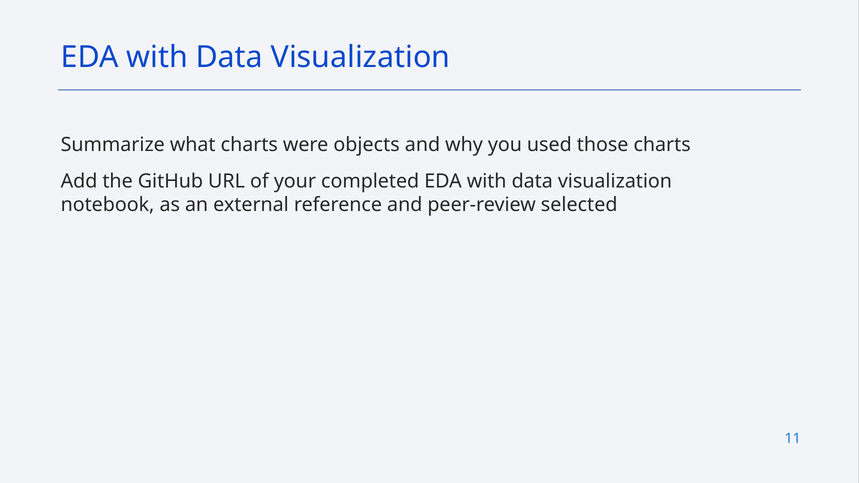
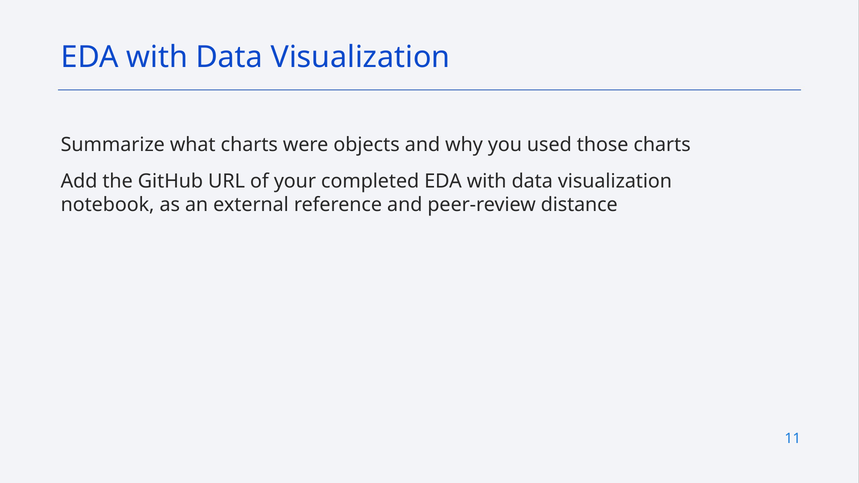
selected: selected -> distance
